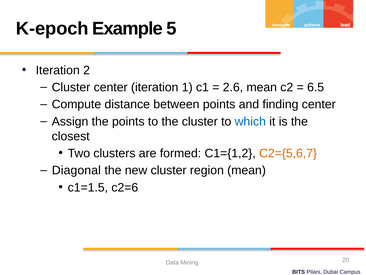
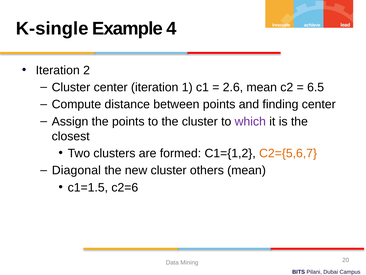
K-epoch: K-epoch -> K-single
5: 5 -> 4
which colour: blue -> purple
region: region -> others
